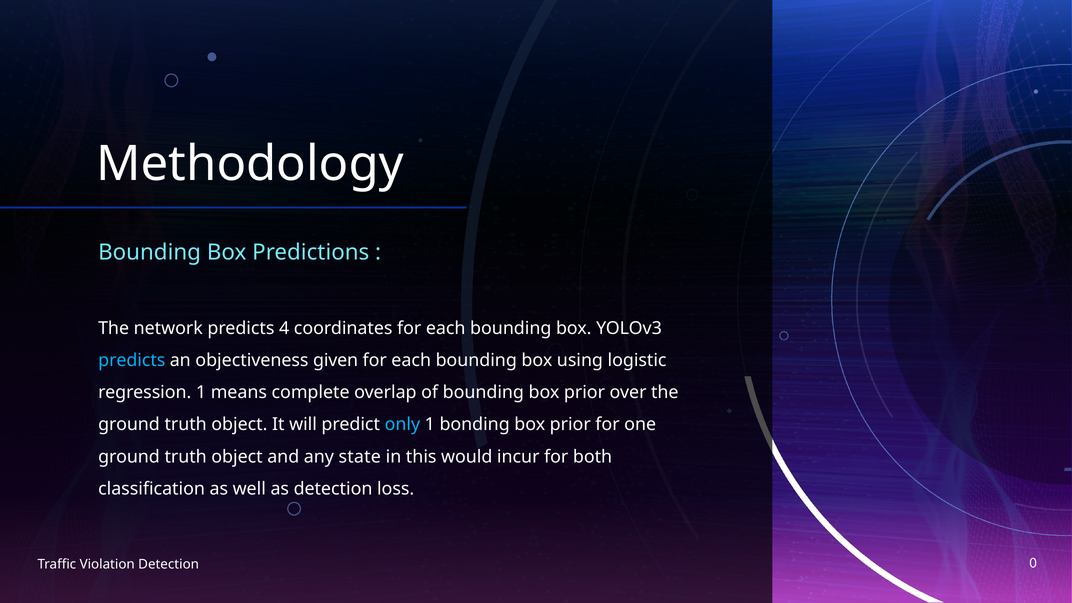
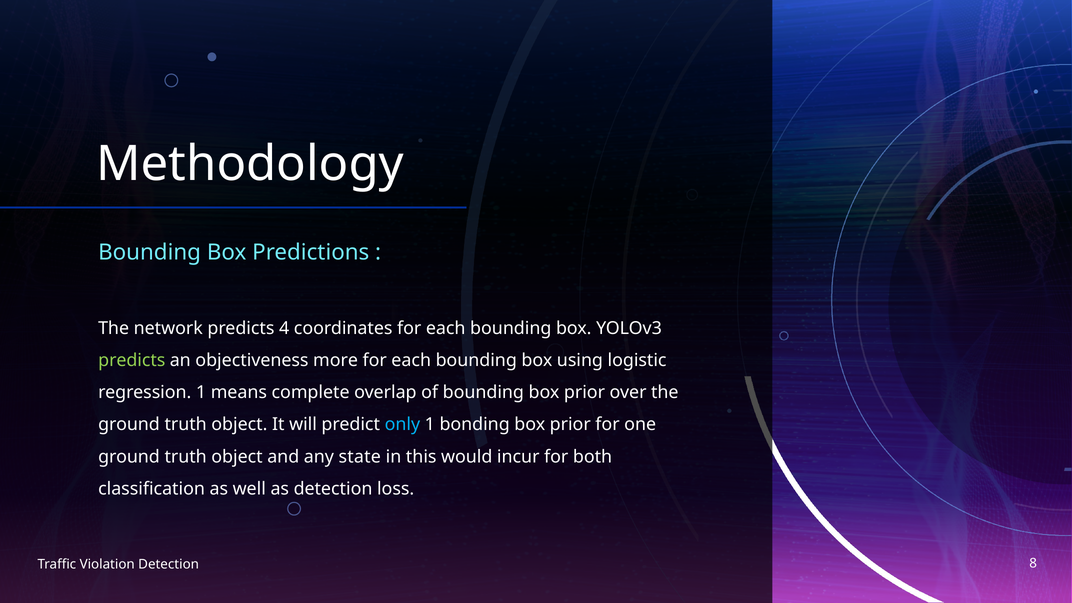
predicts at (132, 360) colour: light blue -> light green
given: given -> more
0: 0 -> 8
